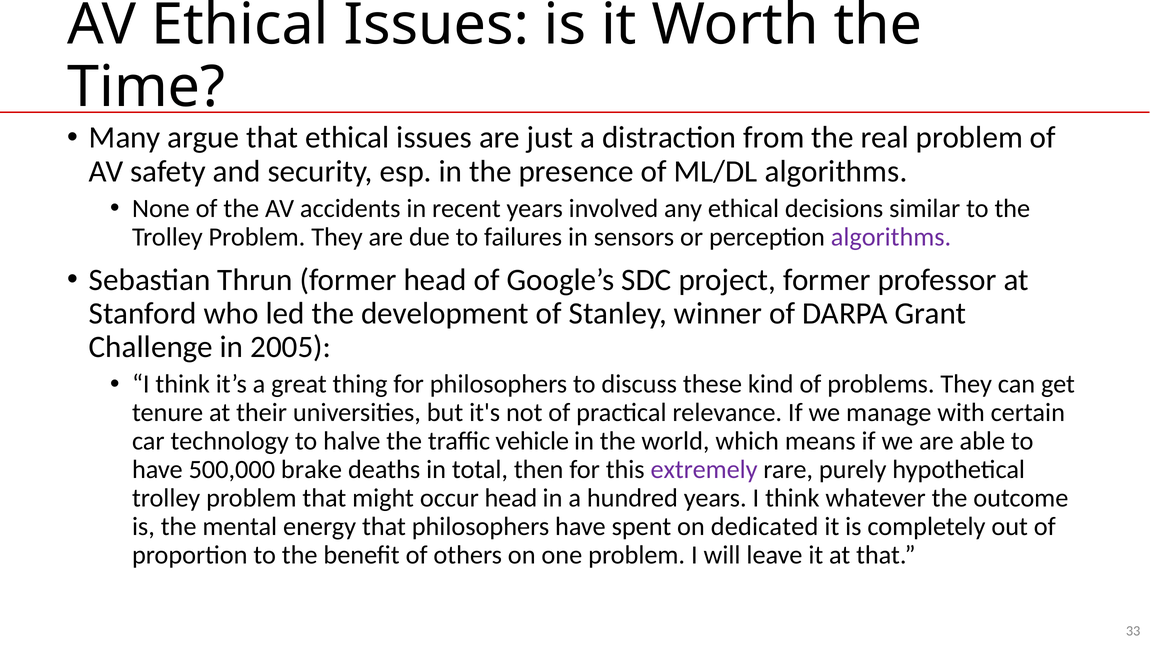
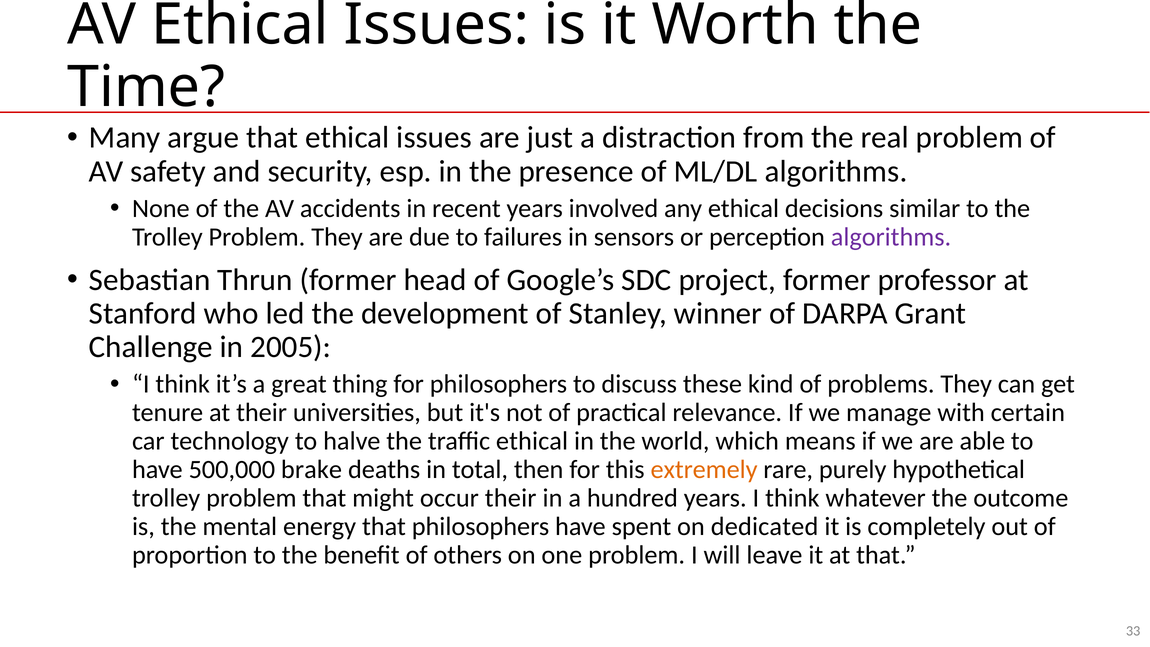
traffic vehicle: vehicle -> ethical
extremely colour: purple -> orange
occur head: head -> their
